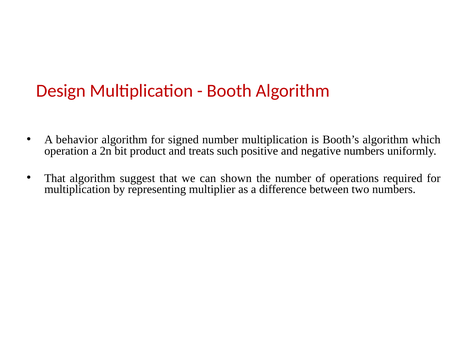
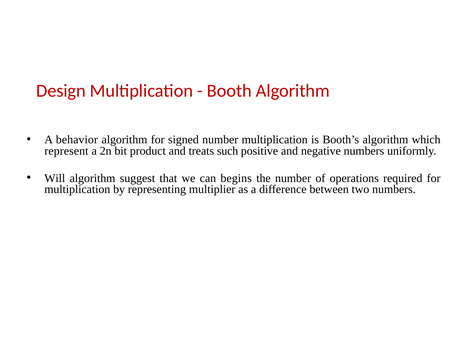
operation: operation -> represent
That at (55, 178): That -> Will
shown: shown -> begins
